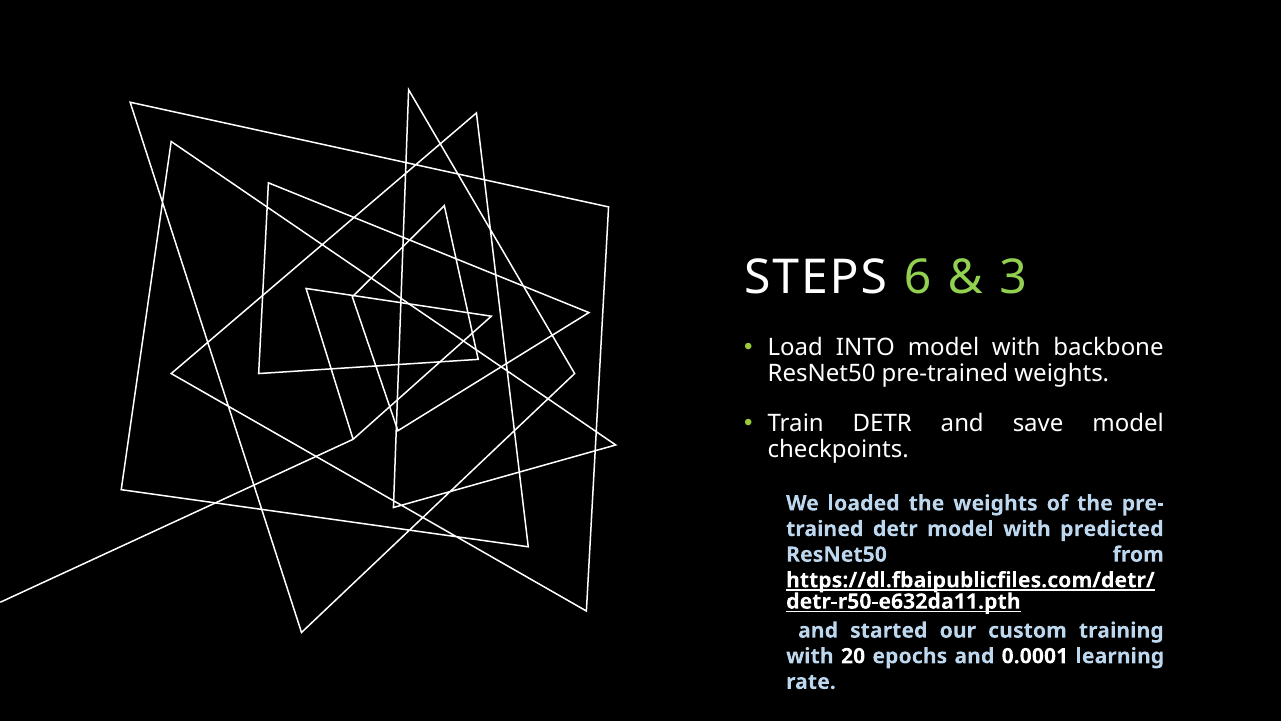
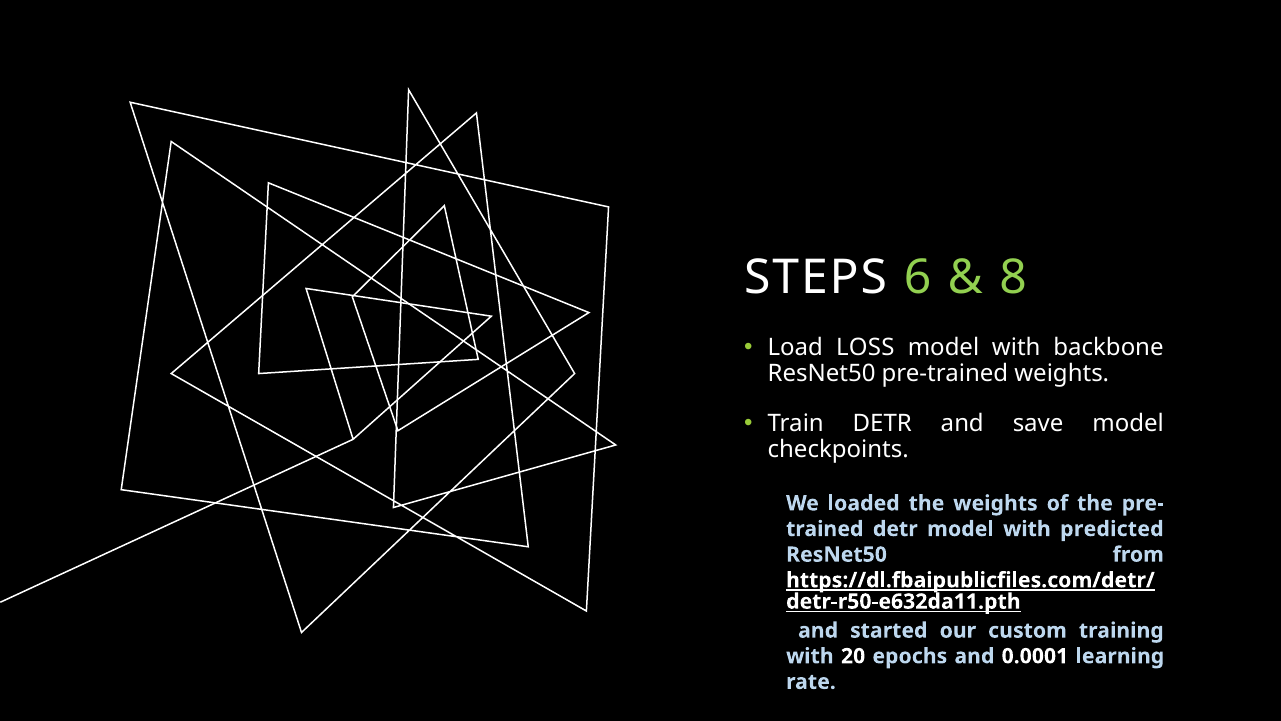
3: 3 -> 8
INTO: INTO -> LOSS
